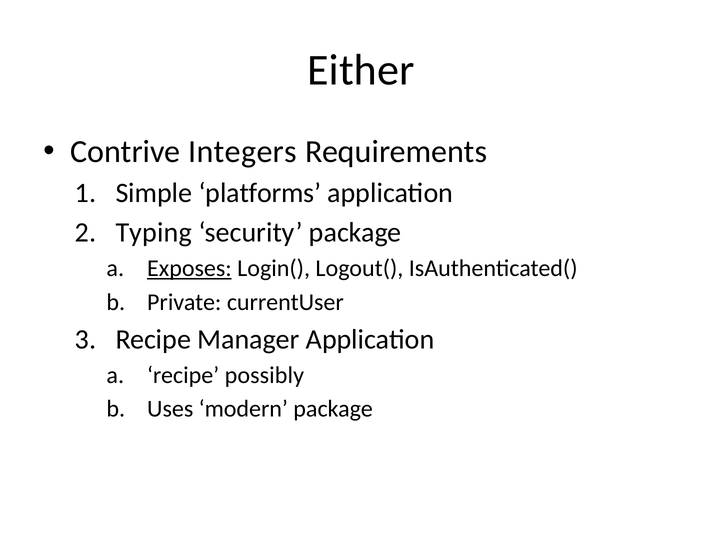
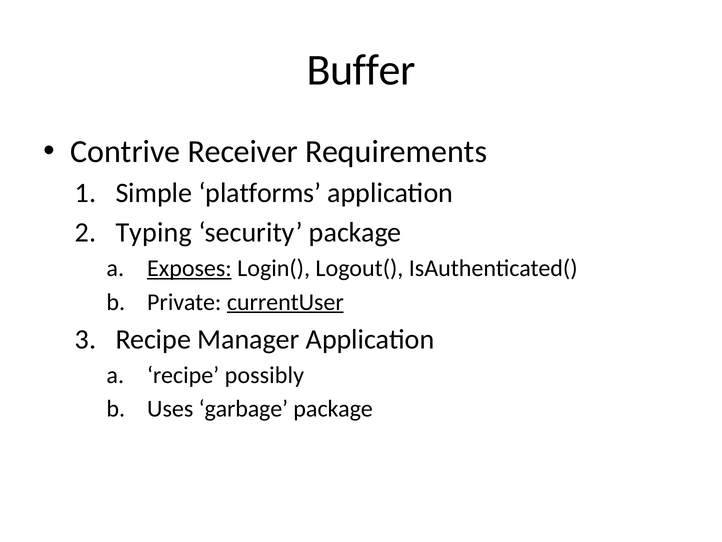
Either: Either -> Buffer
Integers: Integers -> Receiver
currentUser underline: none -> present
modern: modern -> garbage
